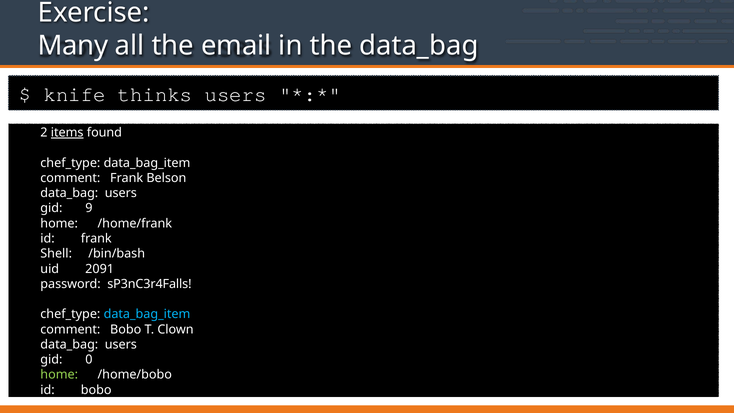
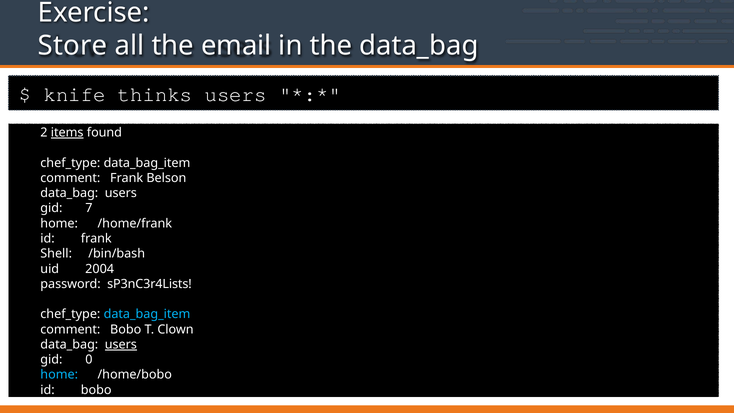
Many: Many -> Store
9: 9 -> 7
2091: 2091 -> 2004
sP3nC3r4Falls: sP3nC3r4Falls -> sP3nC3r4Lists
users at (121, 344) underline: none -> present
home at (59, 375) colour: light green -> light blue
